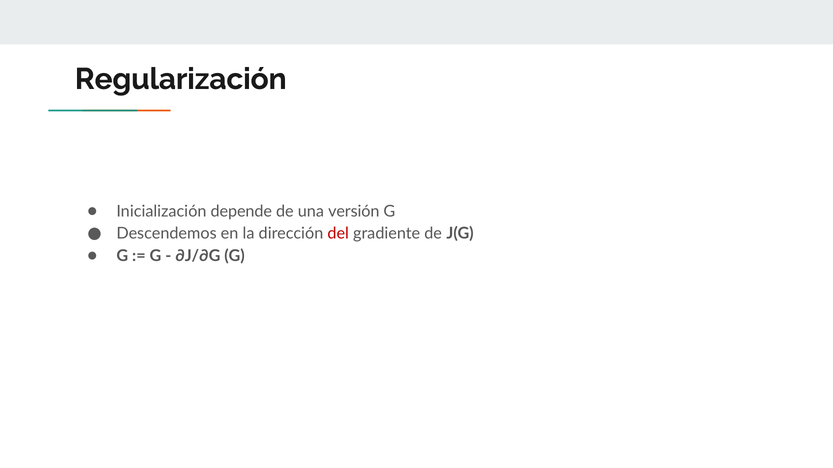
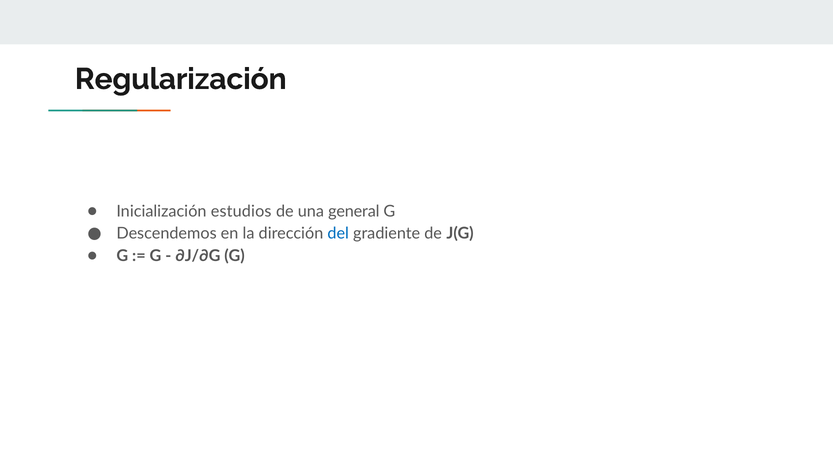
depende: depende -> estudios
versión: versión -> general
del colour: red -> blue
